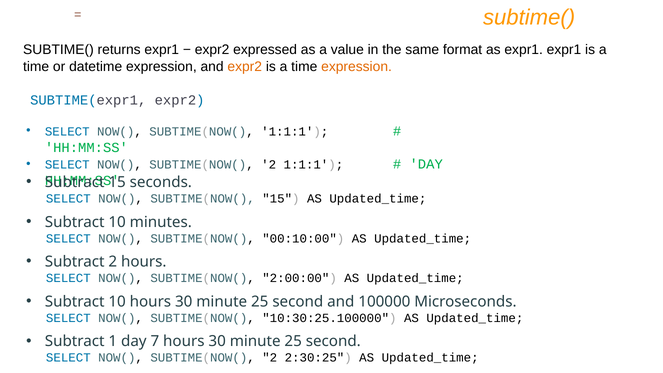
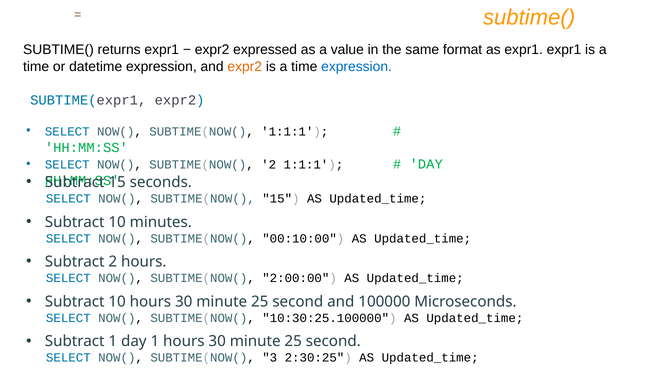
expression at (357, 66) colour: orange -> blue
day 7: 7 -> 1
2 at (270, 358): 2 -> 3
